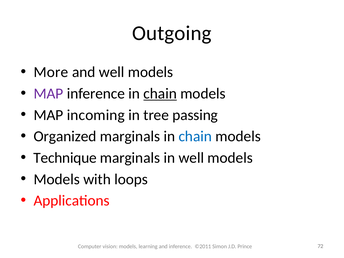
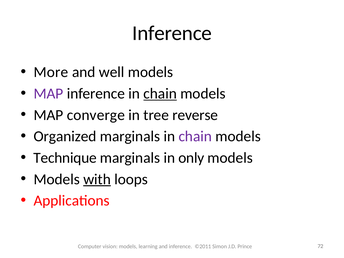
Outgoing at (172, 33): Outgoing -> Inference
incoming: incoming -> converge
passing: passing -> reverse
chain at (195, 136) colour: blue -> purple
in well: well -> only
with underline: none -> present
